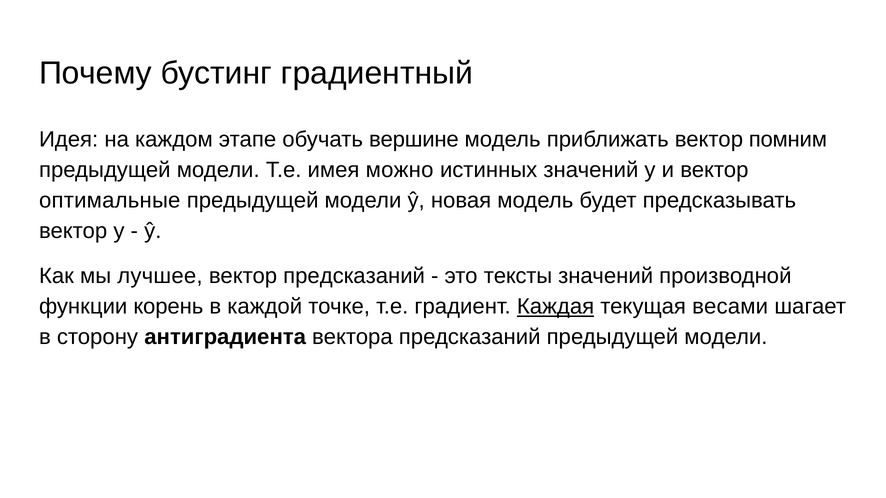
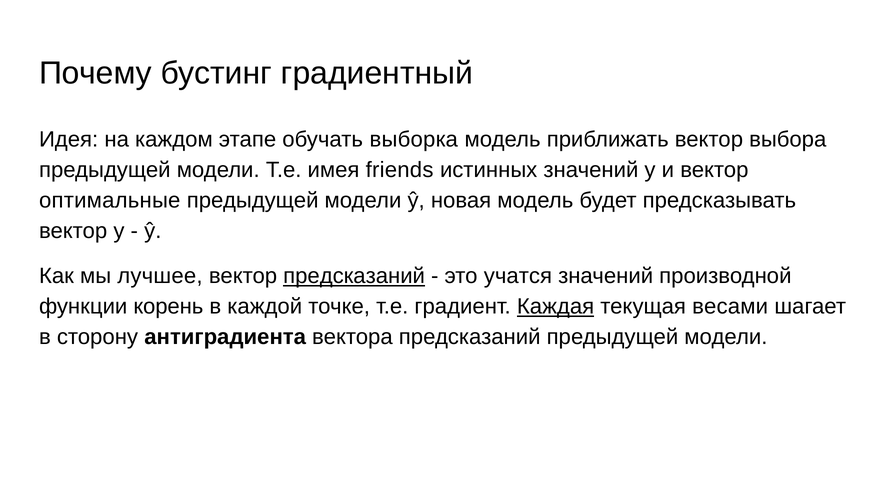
вершине: вершине -> выборка
помним: помним -> выбора
можно: можно -> friends
предсказаний at (354, 276) underline: none -> present
тексты: тексты -> учатся
